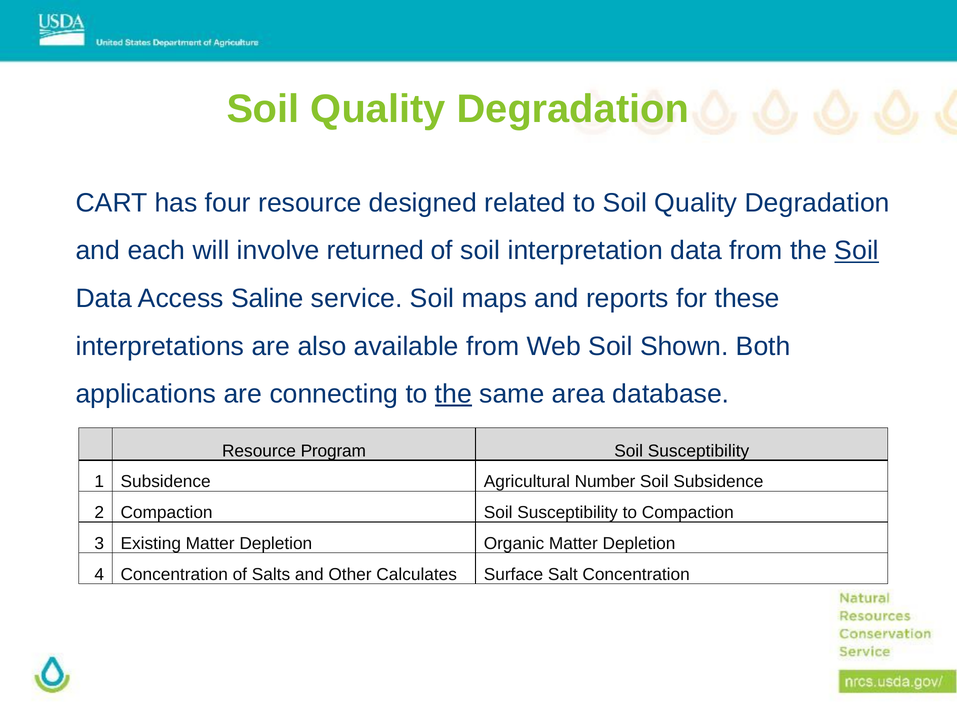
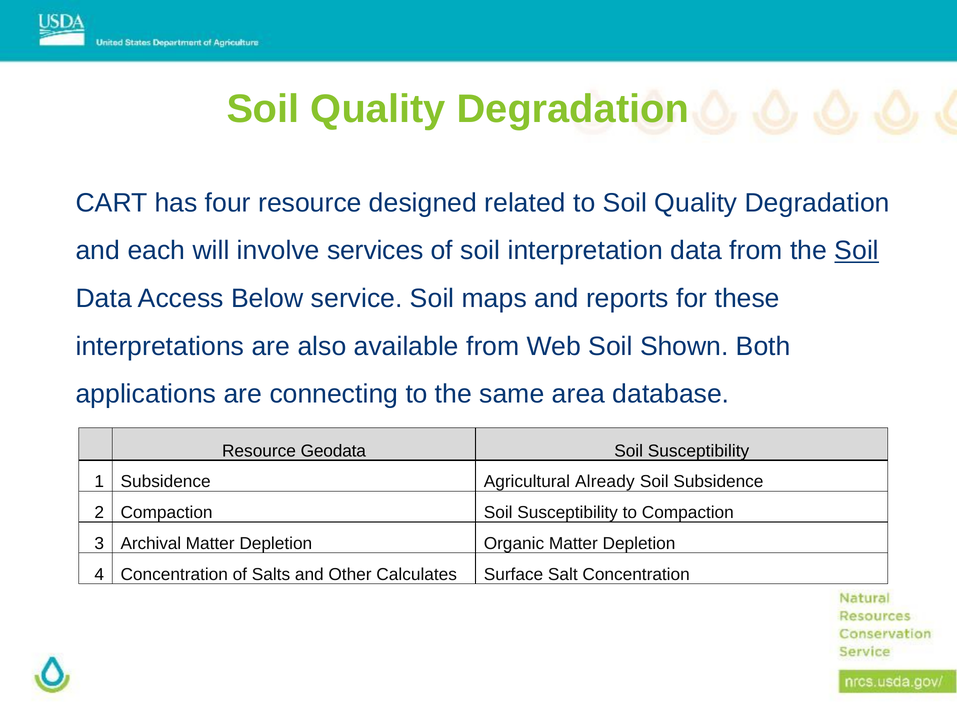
returned: returned -> services
Saline: Saline -> Below
the at (454, 394) underline: present -> none
Program: Program -> Geodata
Number: Number -> Already
Existing: Existing -> Archival
